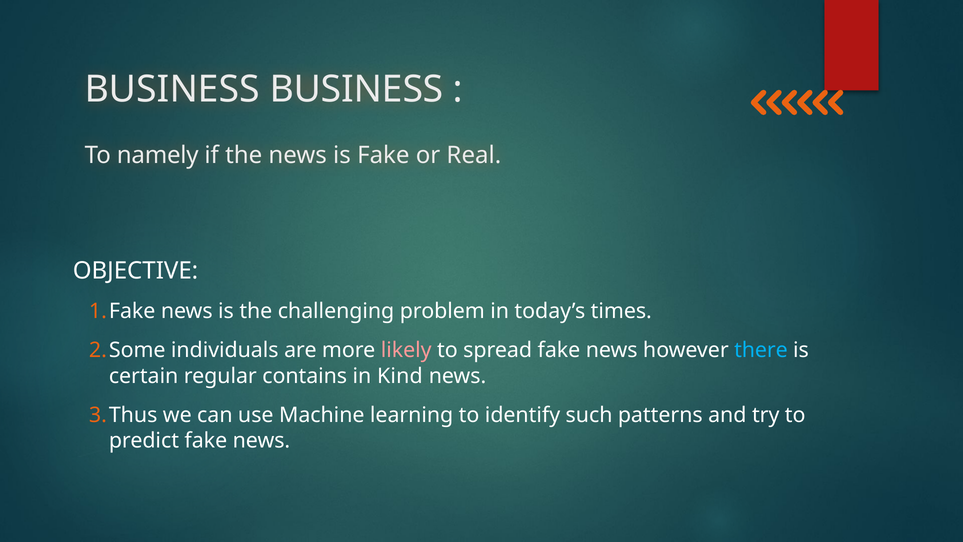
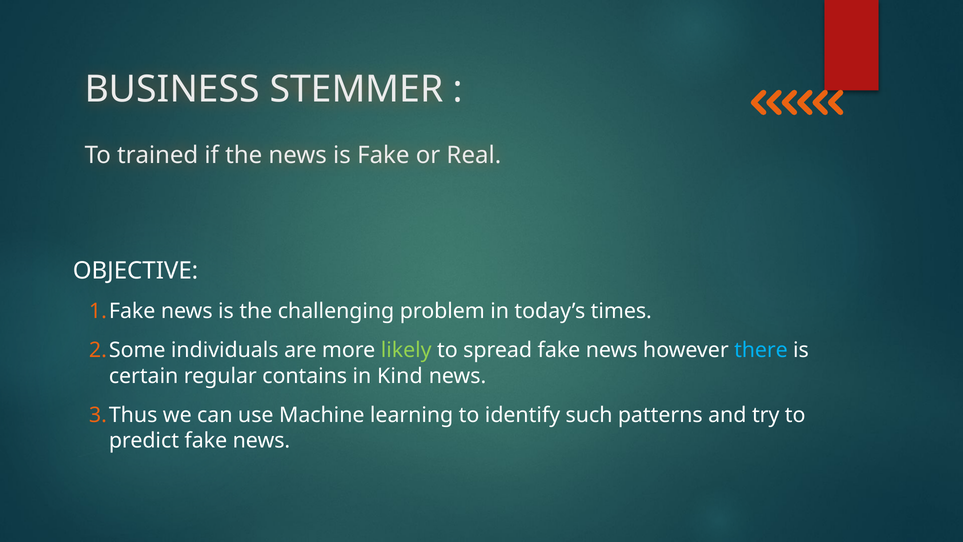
BUSINESS BUSINESS: BUSINESS -> STEMMER
namely: namely -> trained
likely colour: pink -> light green
